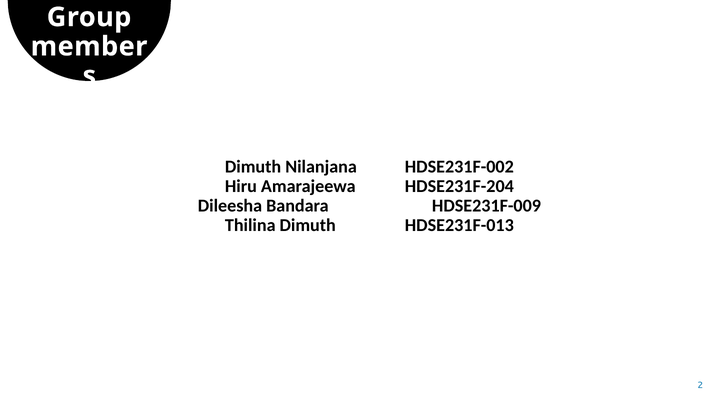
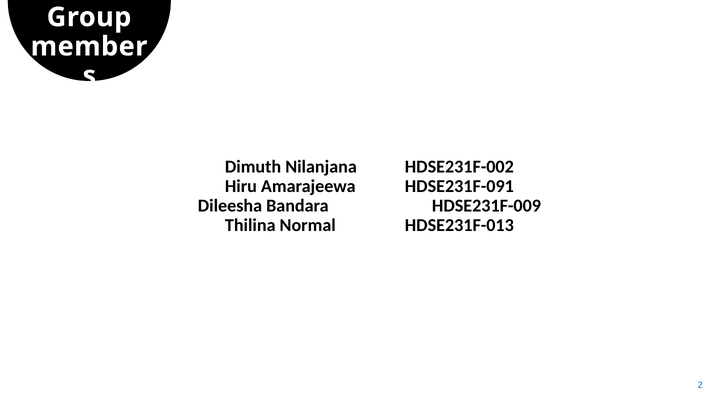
HDSE231F-204: HDSE231F-204 -> HDSE231F-091
Thilina Dimuth: Dimuth -> Normal
